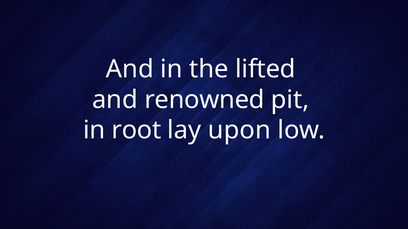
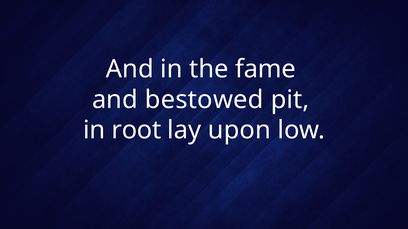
lifted: lifted -> fame
renowned: renowned -> bestowed
